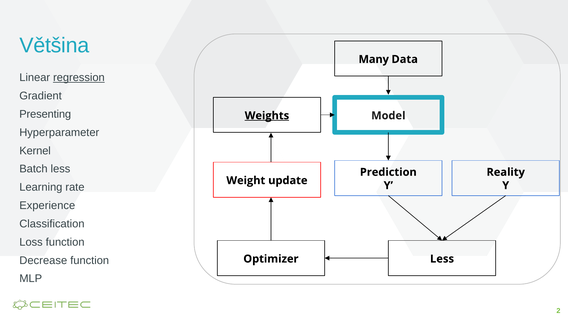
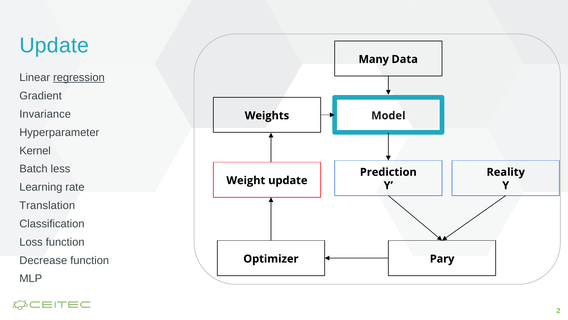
Většina at (54, 45): Většina -> Update
Presenting: Presenting -> Invariance
Weights underline: present -> none
Experience: Experience -> Translation
Less at (442, 258): Less -> Pary
